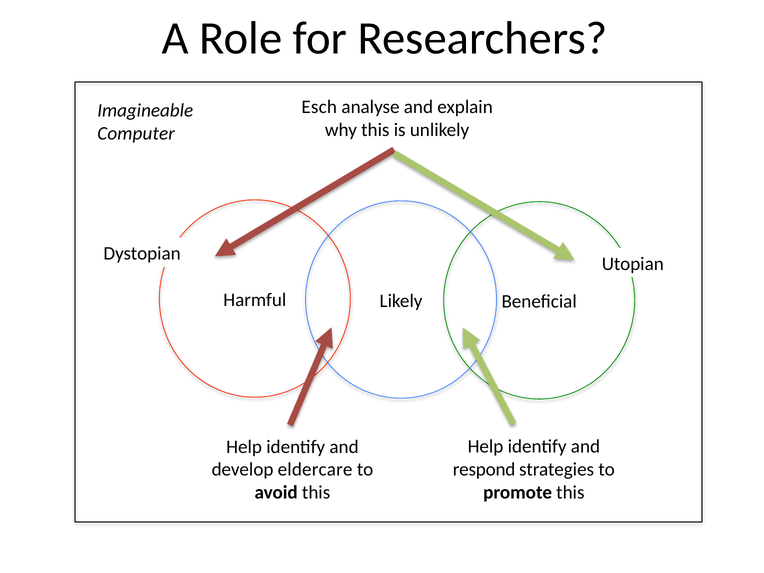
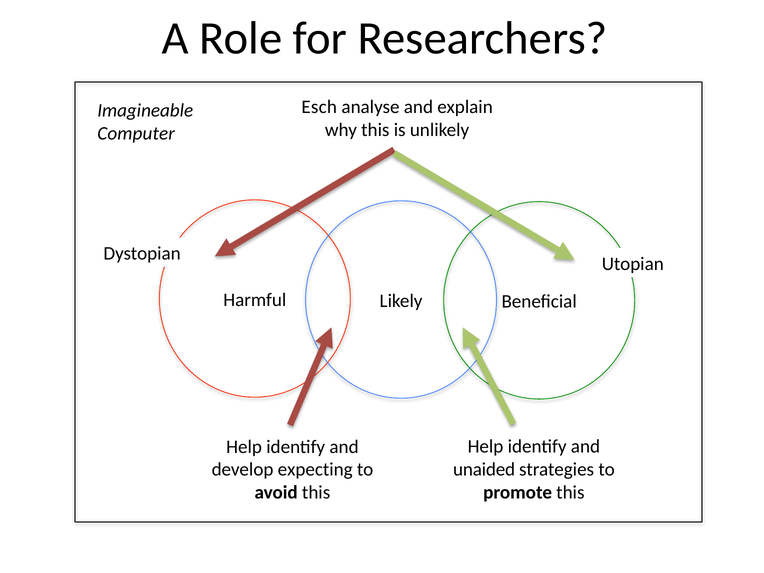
respond: respond -> unaided
eldercare: eldercare -> expecting
